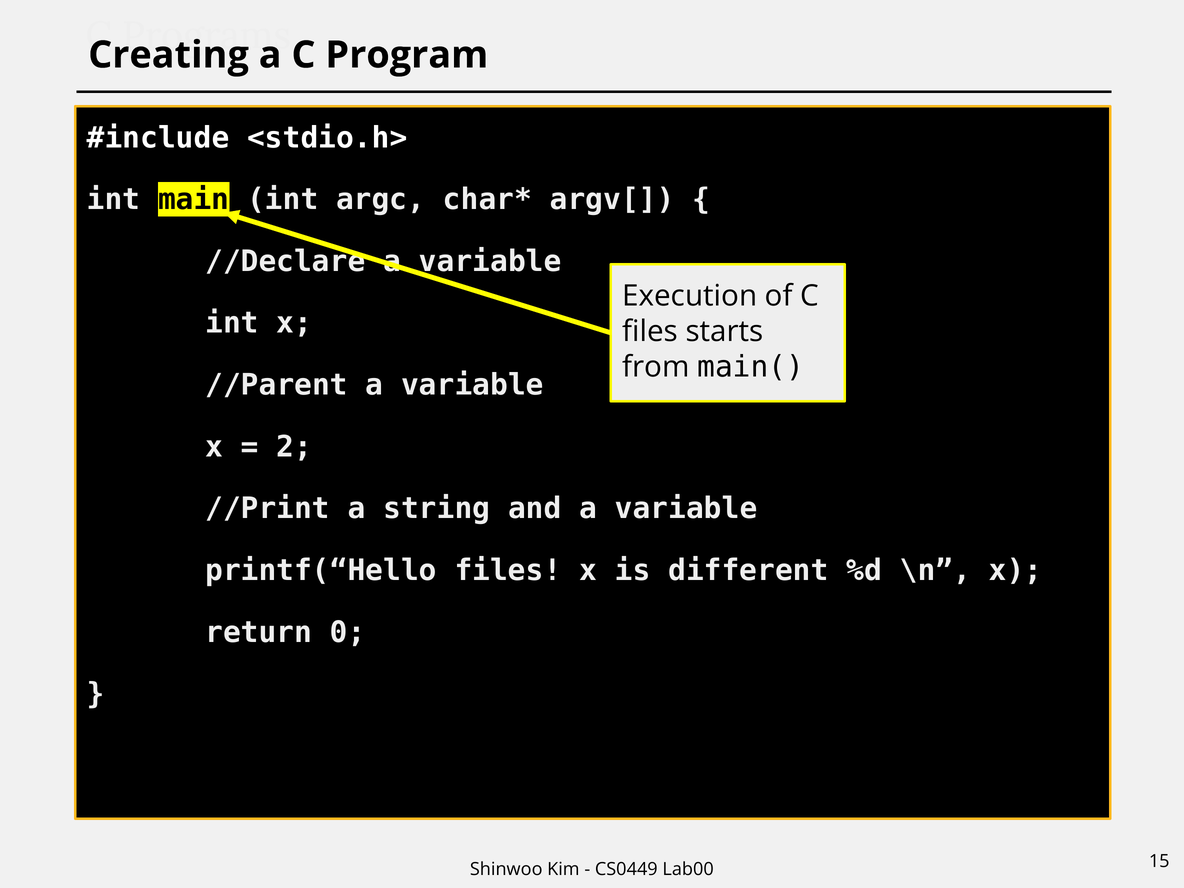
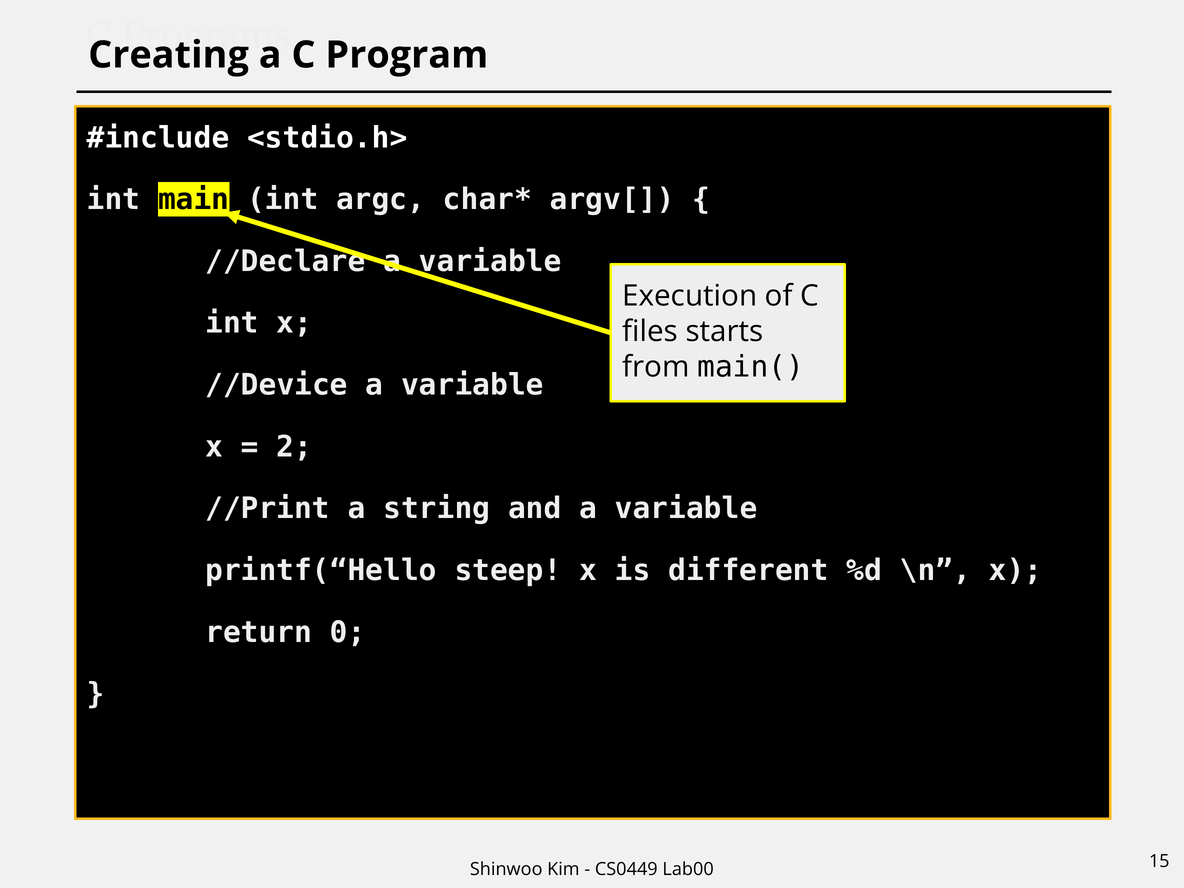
//Parent: //Parent -> //Device
printf(“Hello files: files -> steep
